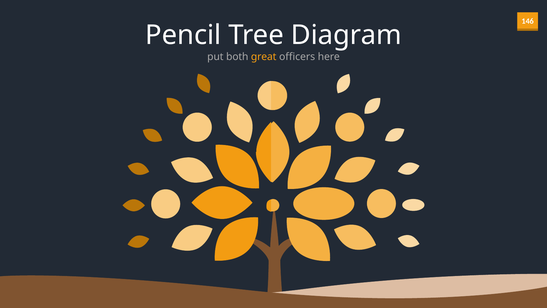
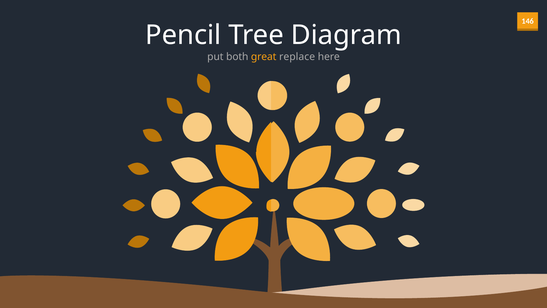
officers: officers -> replace
